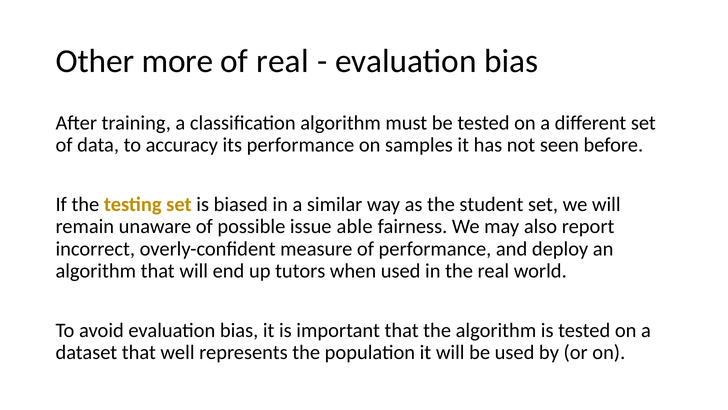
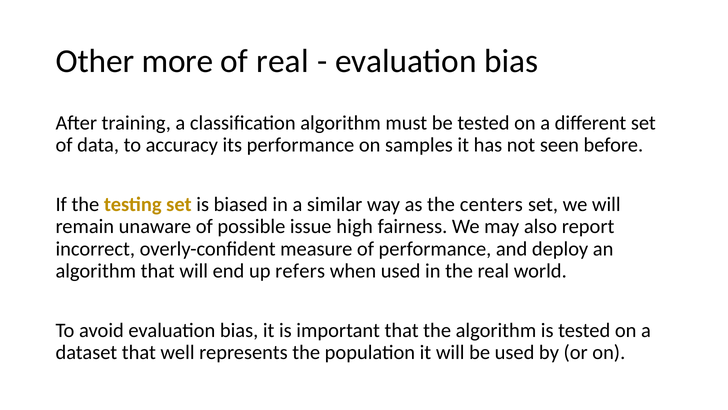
student: student -> centers
able: able -> high
tutors: tutors -> refers
